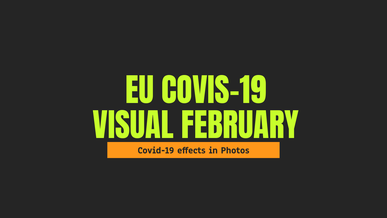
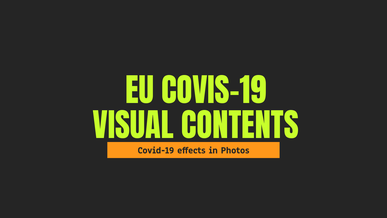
FEBRUARY: FEBRUARY -> CONTENTS
